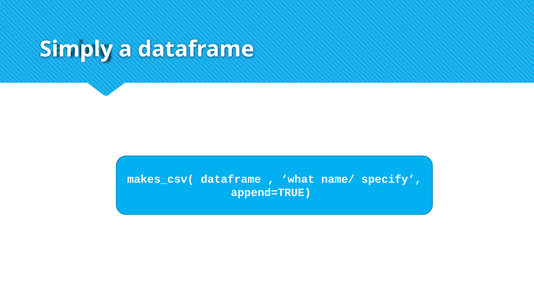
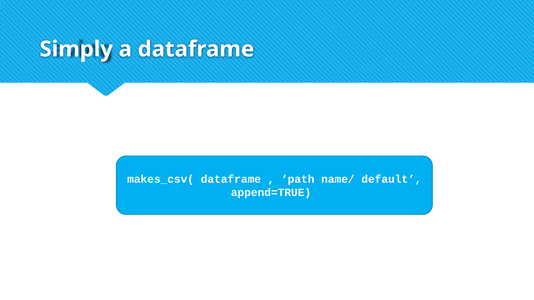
what: what -> path
specify: specify -> default
